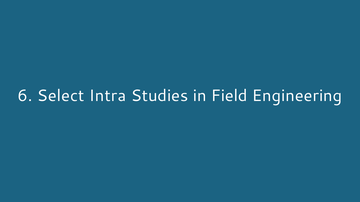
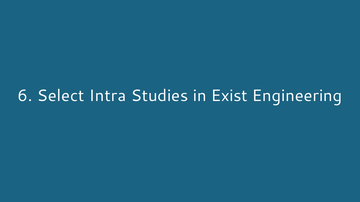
Field: Field -> Exist
